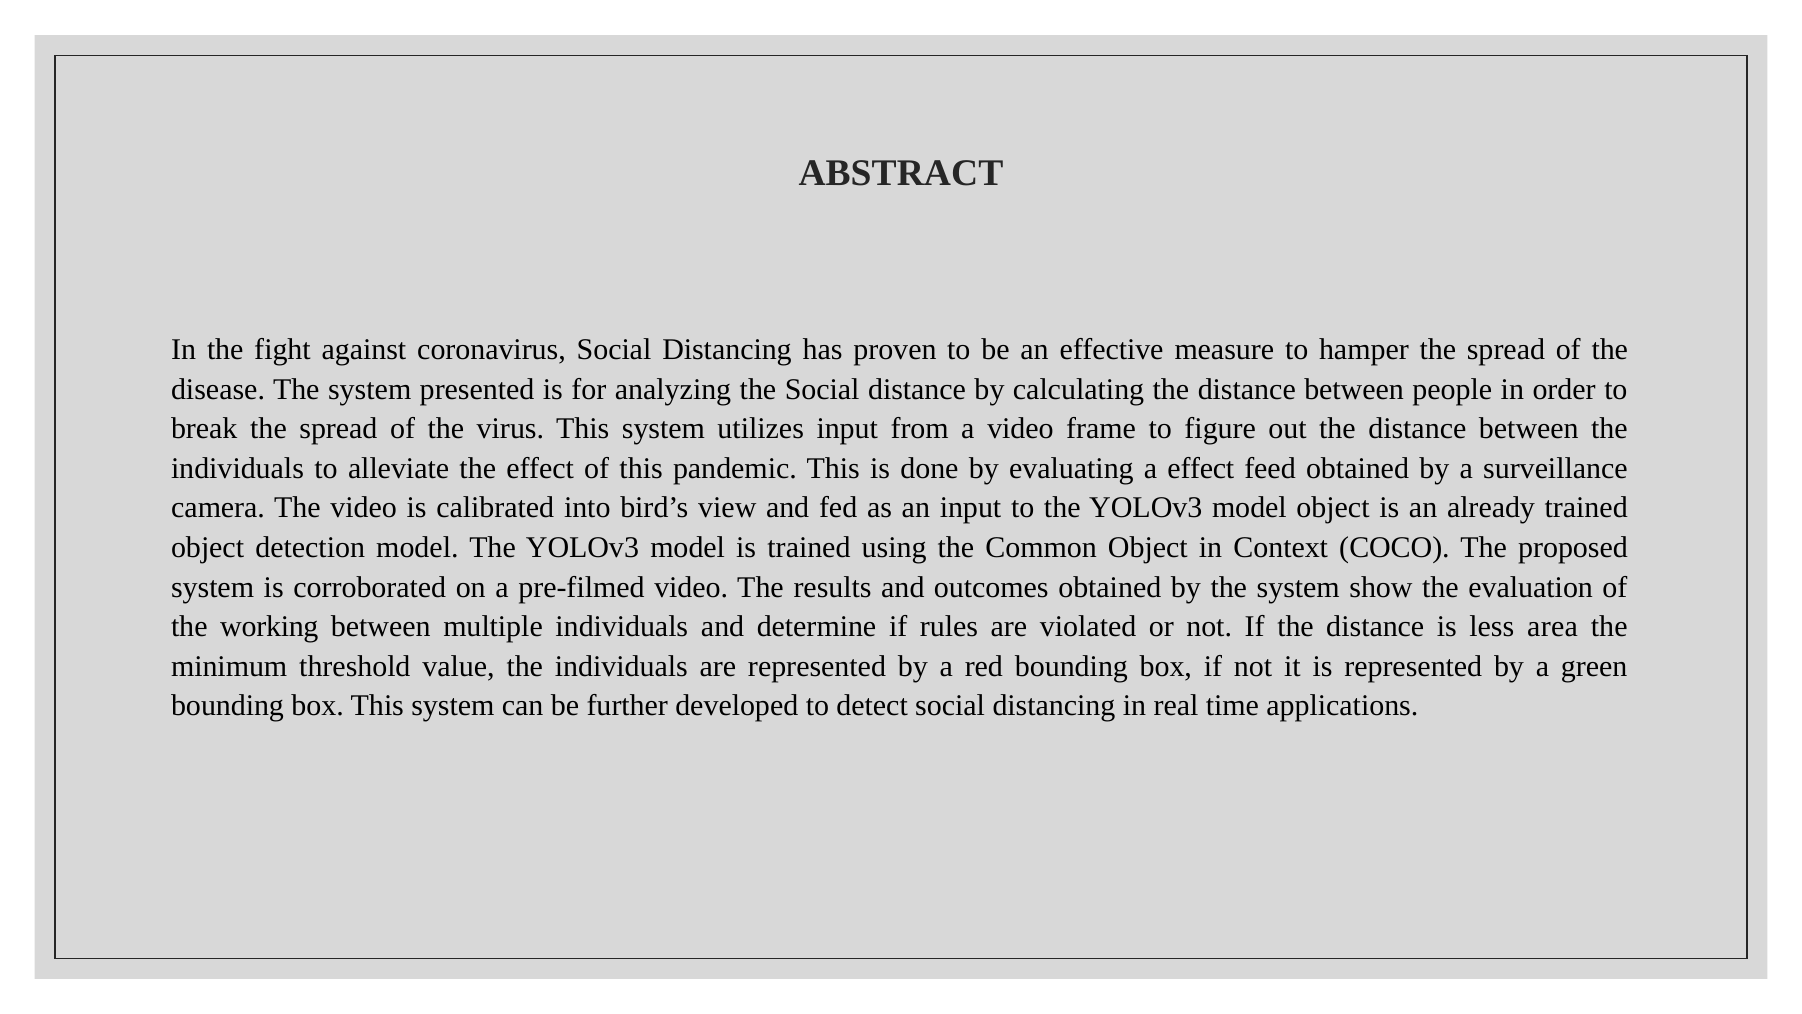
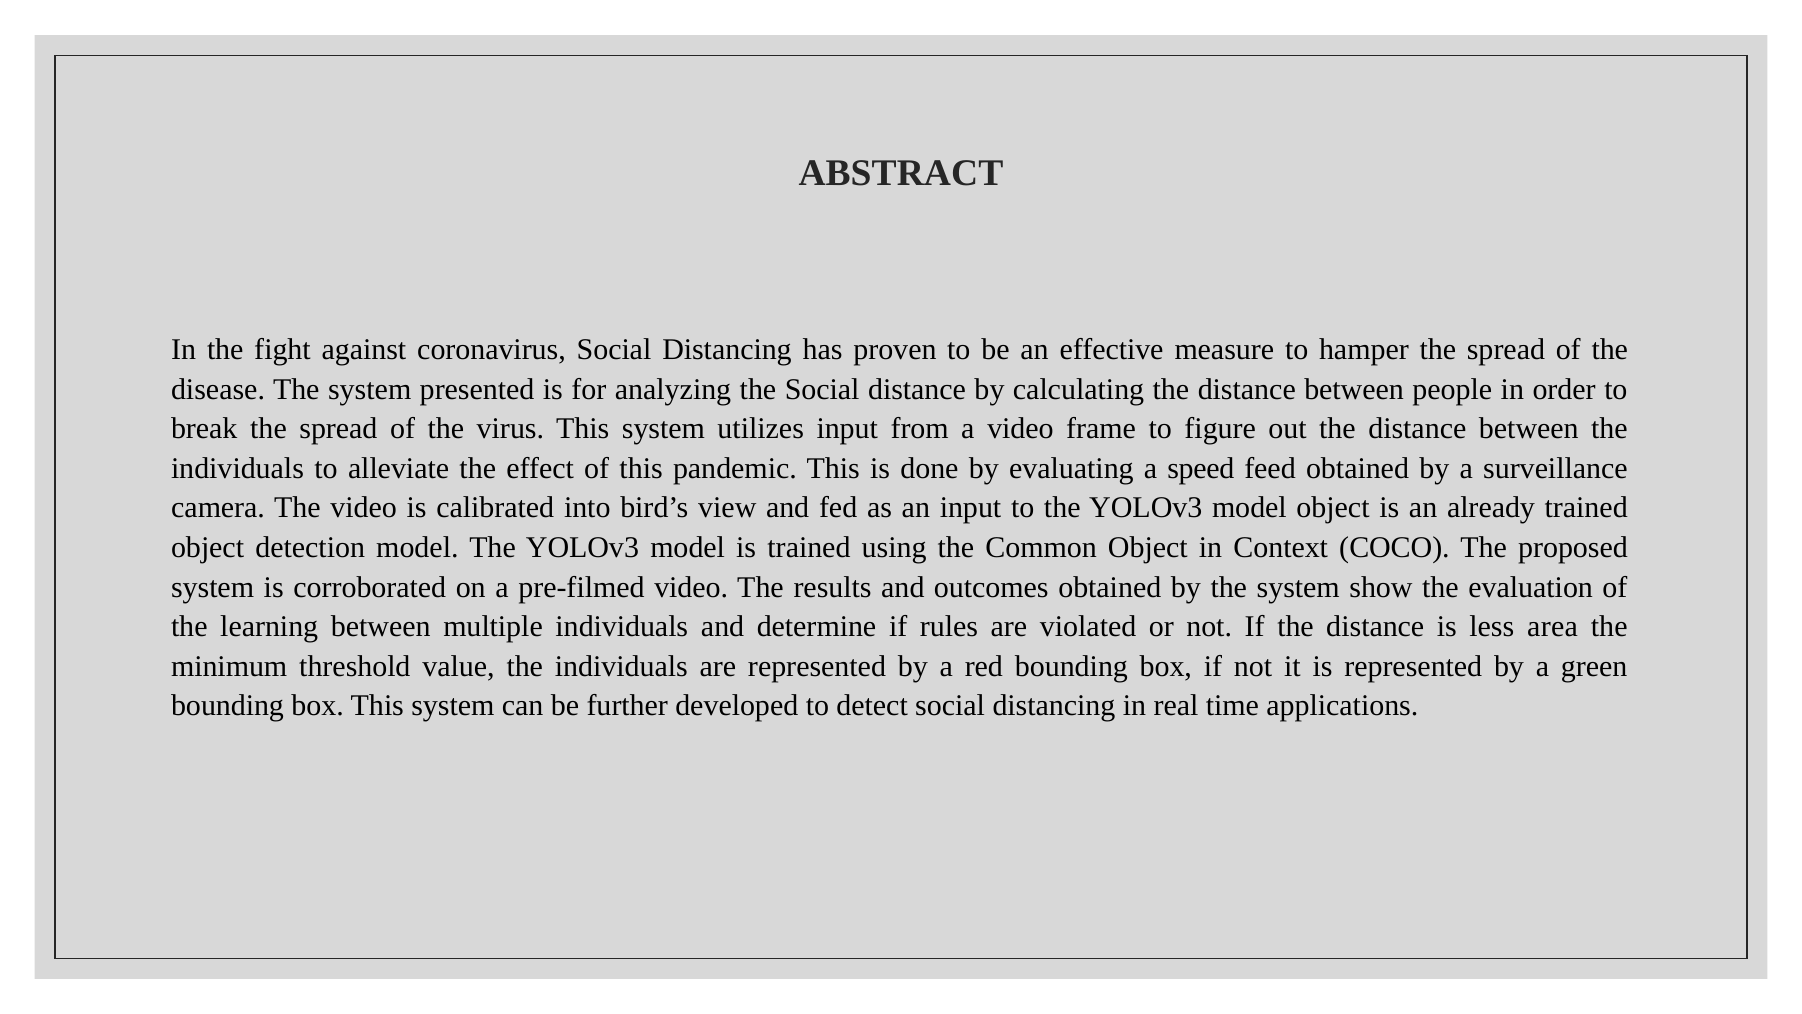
a effect: effect -> speed
working: working -> learning
